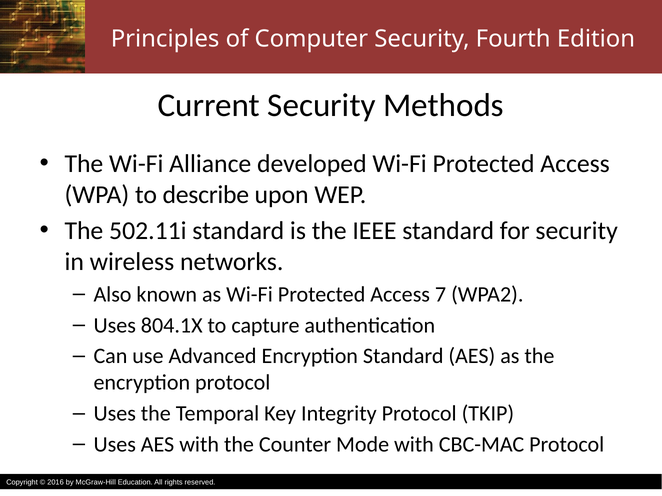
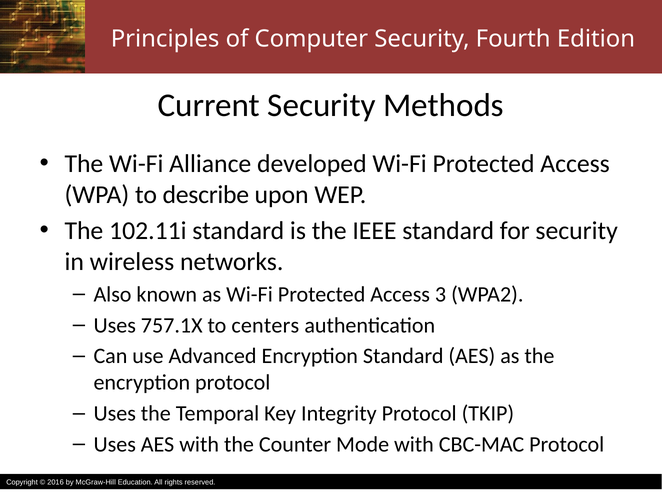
502.11i: 502.11i -> 102.11i
7: 7 -> 3
804.1X: 804.1X -> 757.1X
capture: capture -> centers
